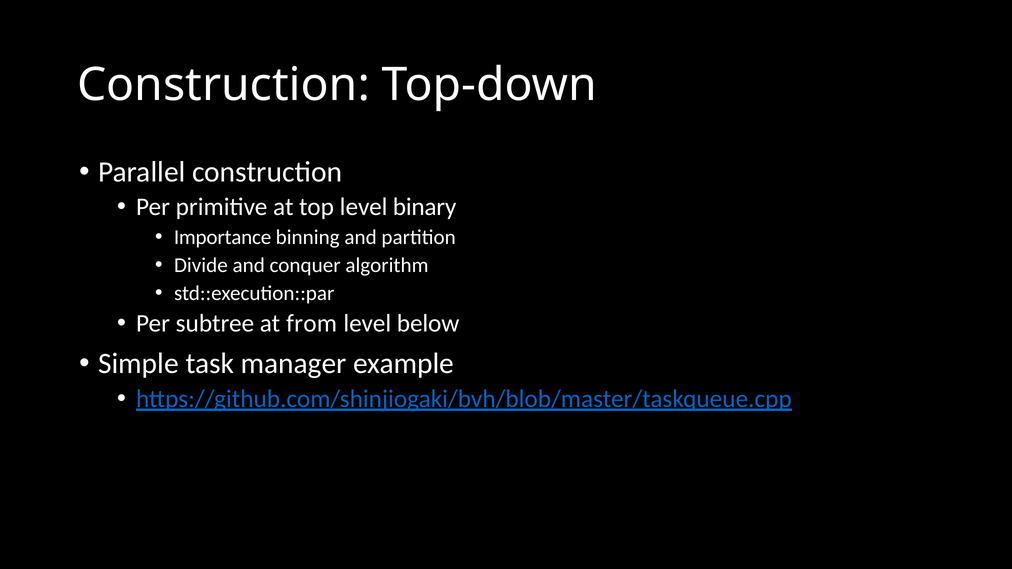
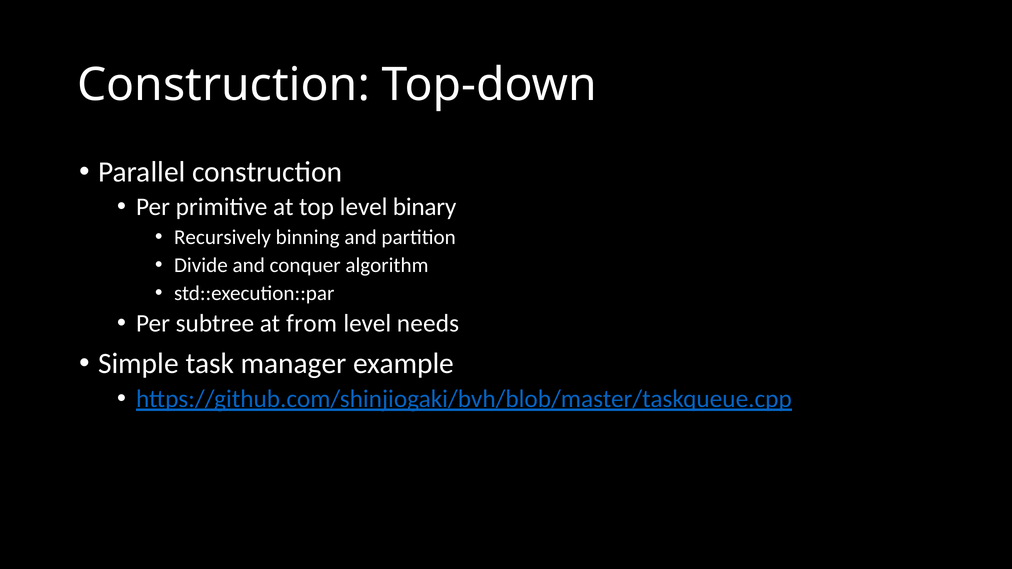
Importance: Importance -> Recursively
below: below -> needs
